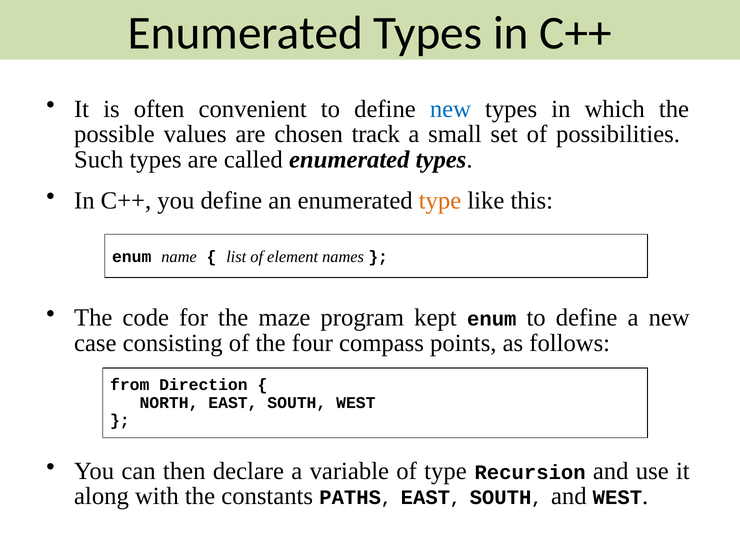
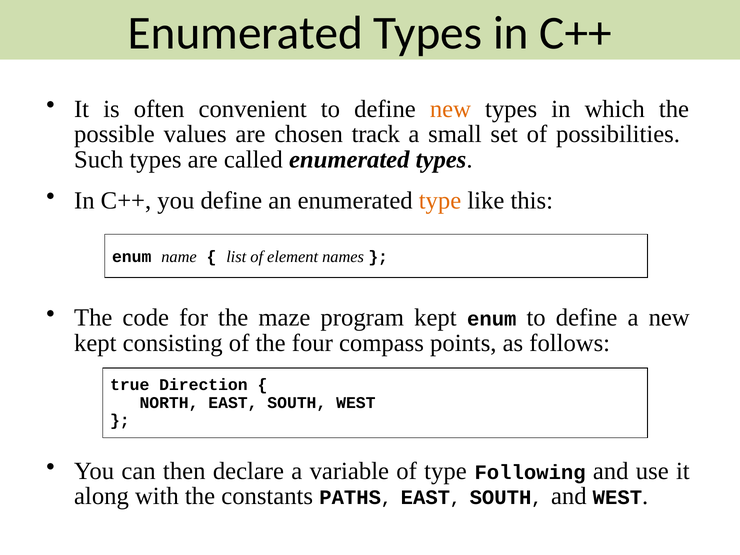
new at (450, 109) colour: blue -> orange
case at (95, 343): case -> kept
from: from -> true
Recursion: Recursion -> Following
